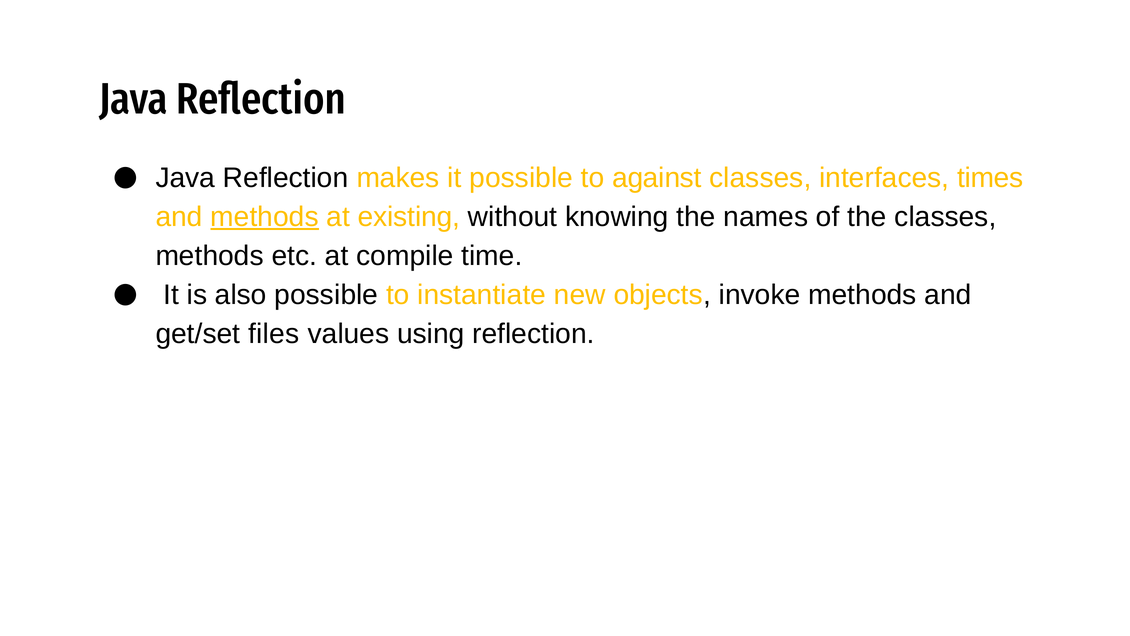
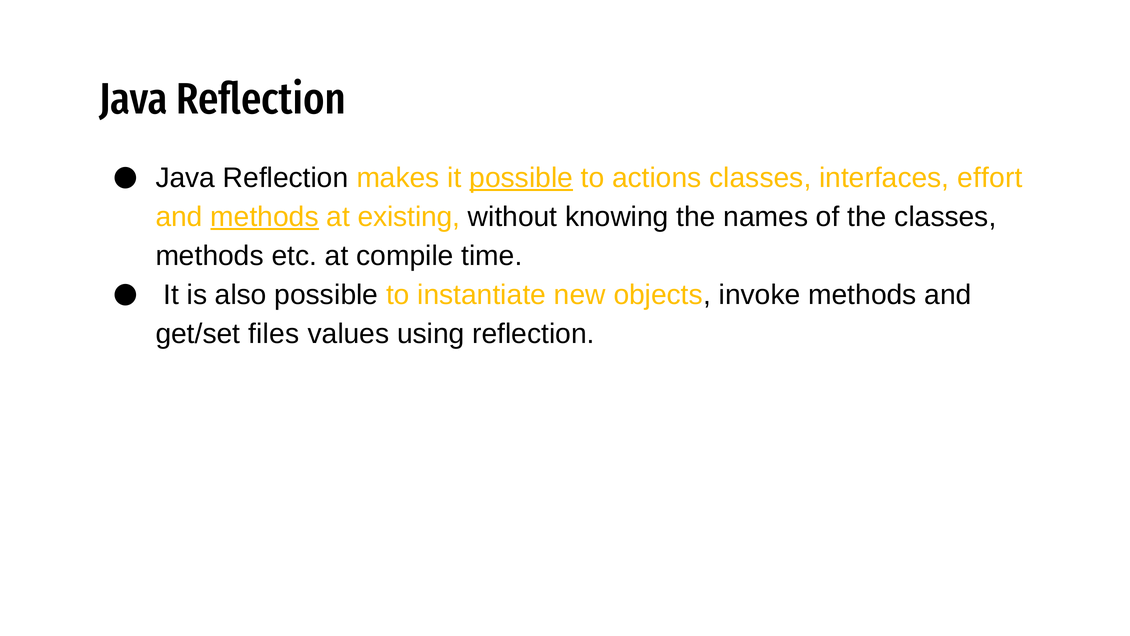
possible at (521, 178) underline: none -> present
against: against -> actions
times: times -> effort
